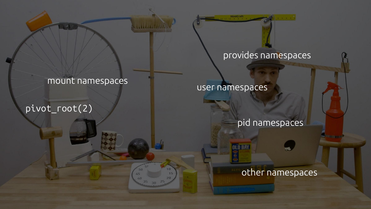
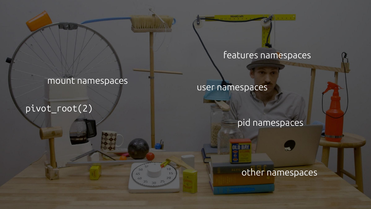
provides: provides -> features
